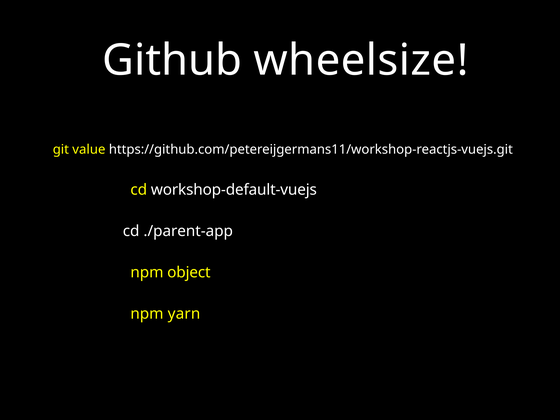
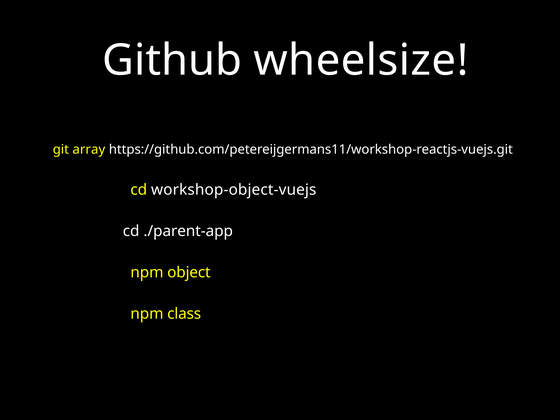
value: value -> array
workshop-default-vuejs: workshop-default-vuejs -> workshop-object-vuejs
yarn: yarn -> class
